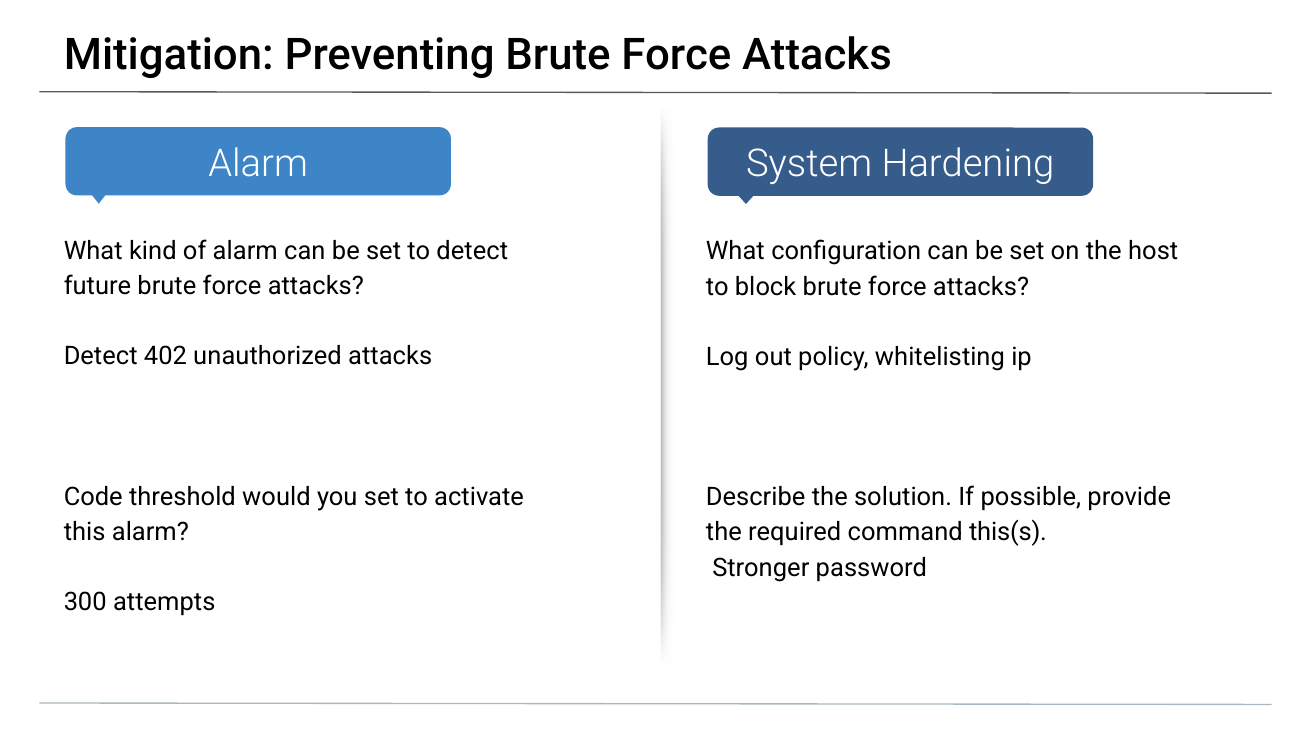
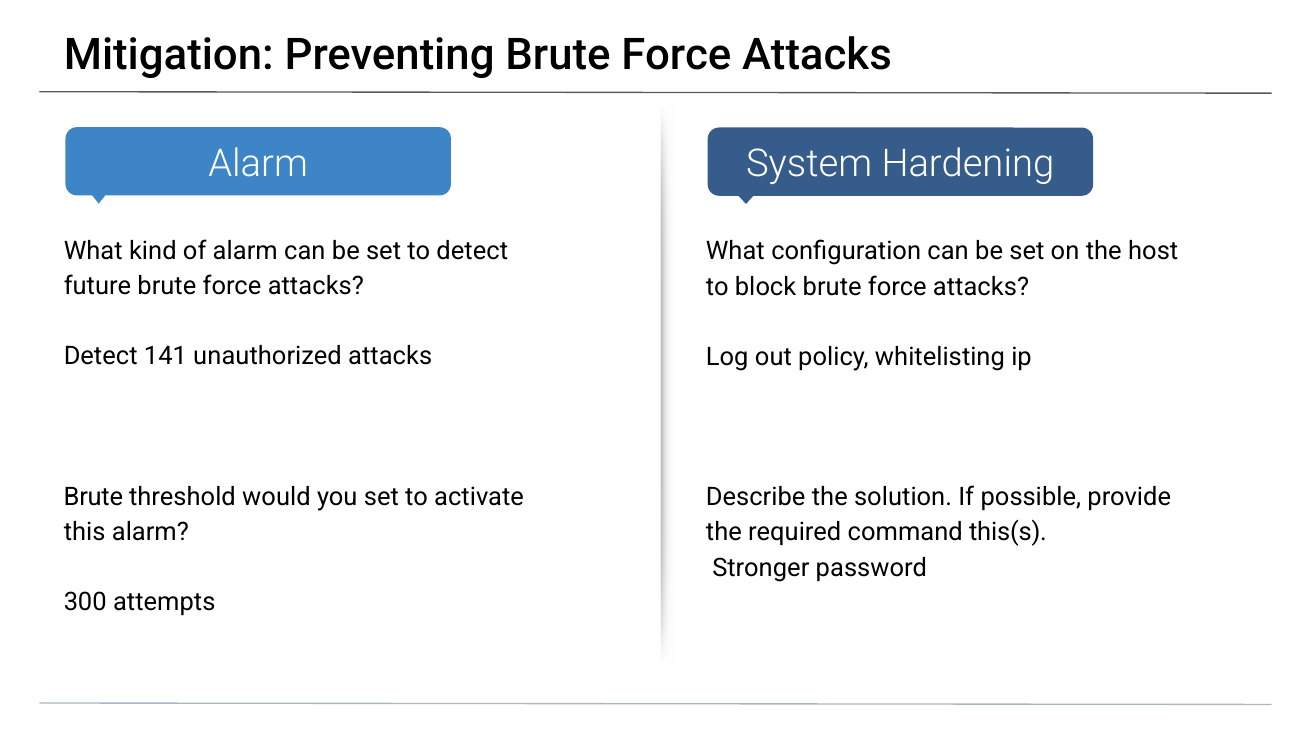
402: 402 -> 141
Code at (93, 497): Code -> Brute
